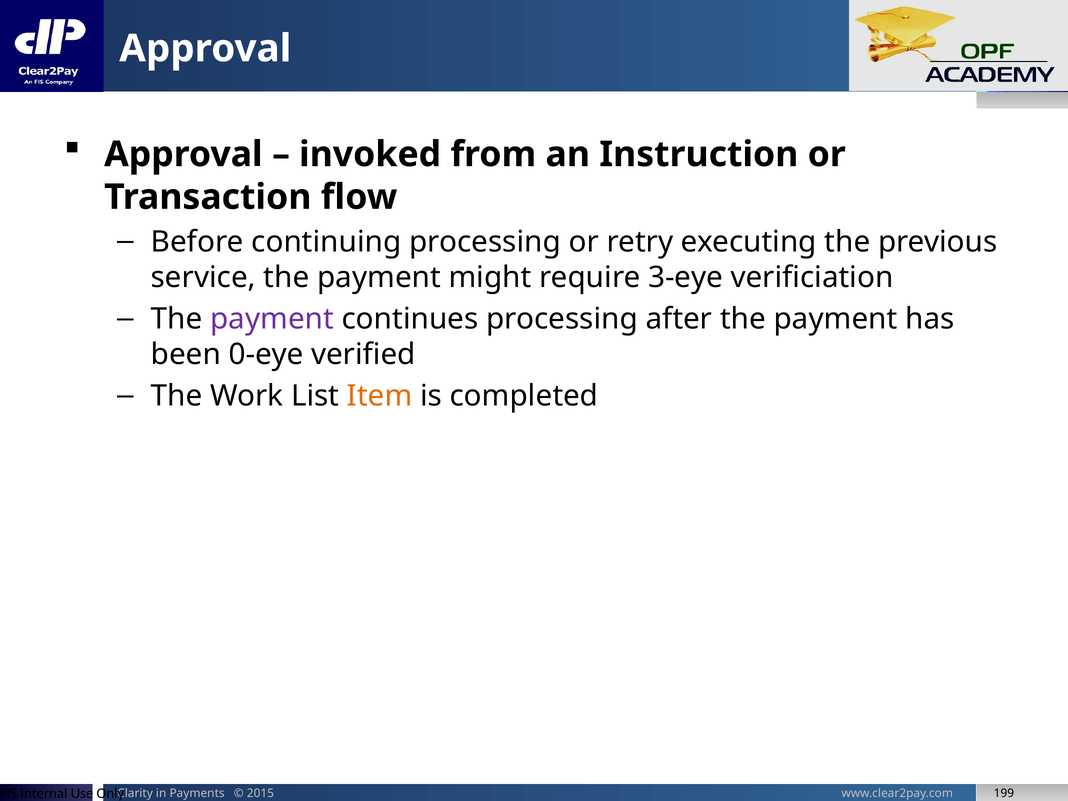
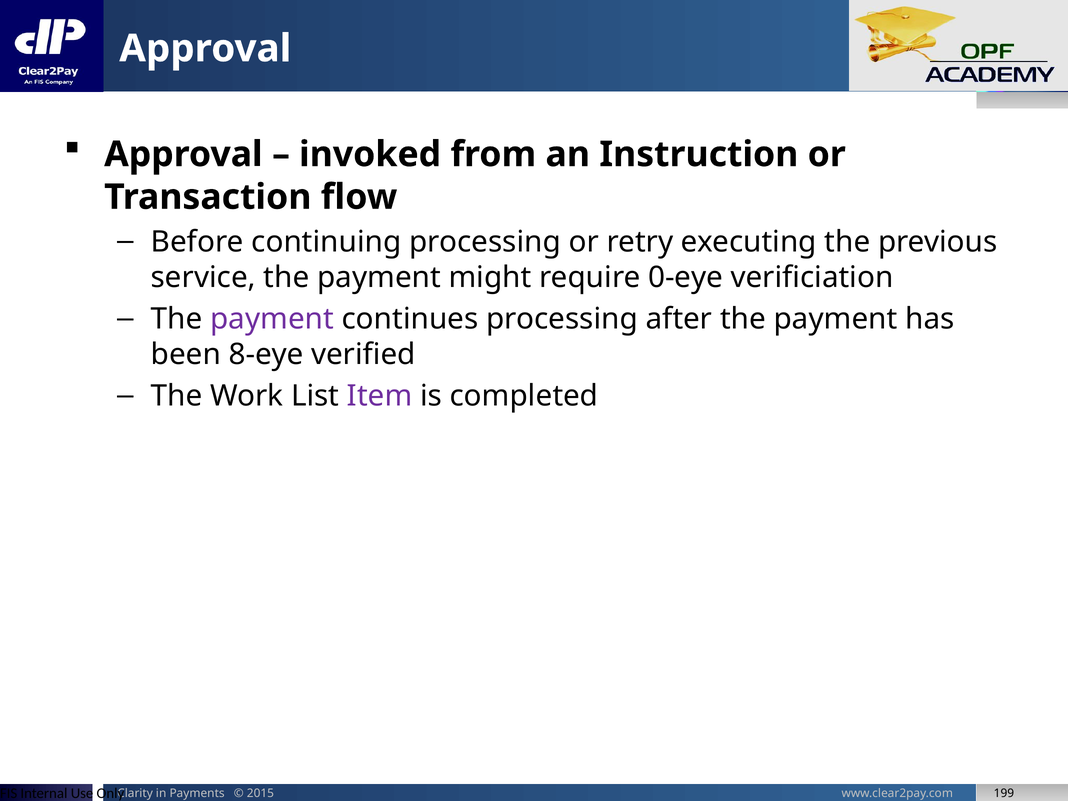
3-eye: 3-eye -> 0-eye
0-eye: 0-eye -> 8-eye
Item colour: orange -> purple
